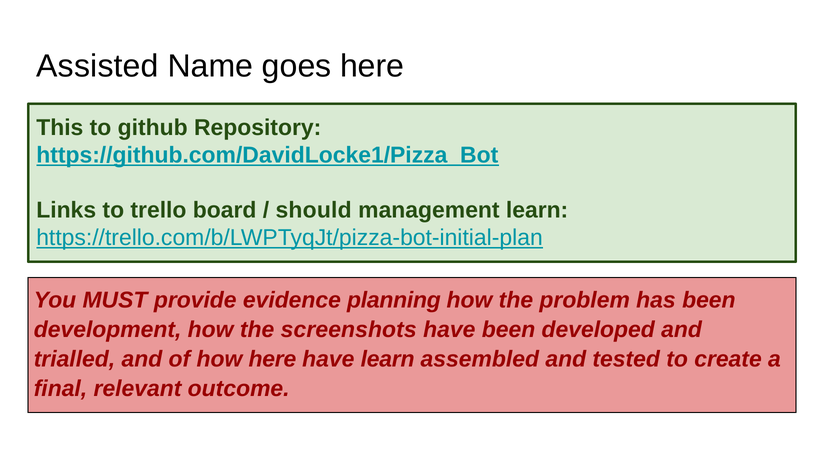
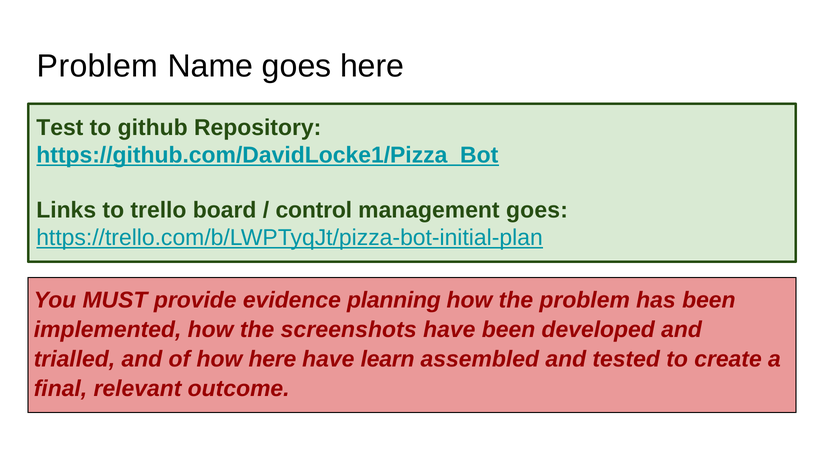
Assisted at (98, 66): Assisted -> Problem
This: This -> Test
should: should -> control
management learn: learn -> goes
development: development -> implemented
